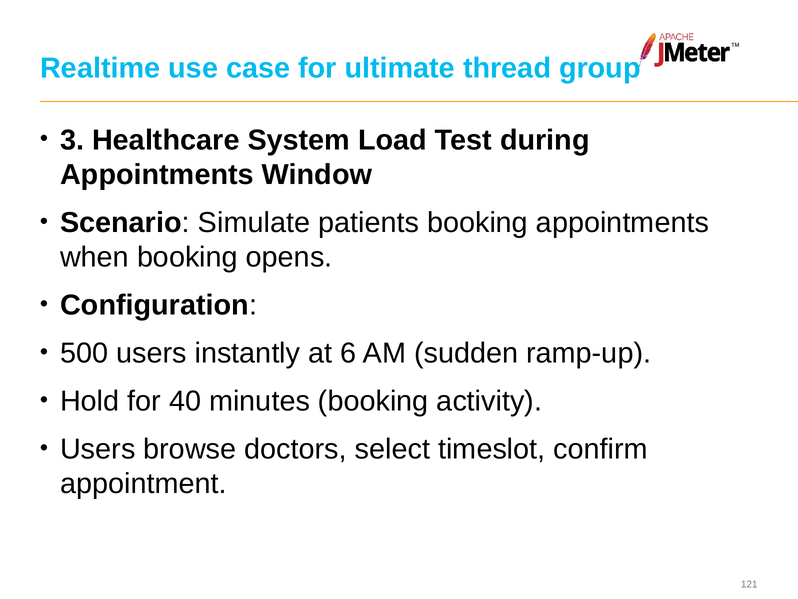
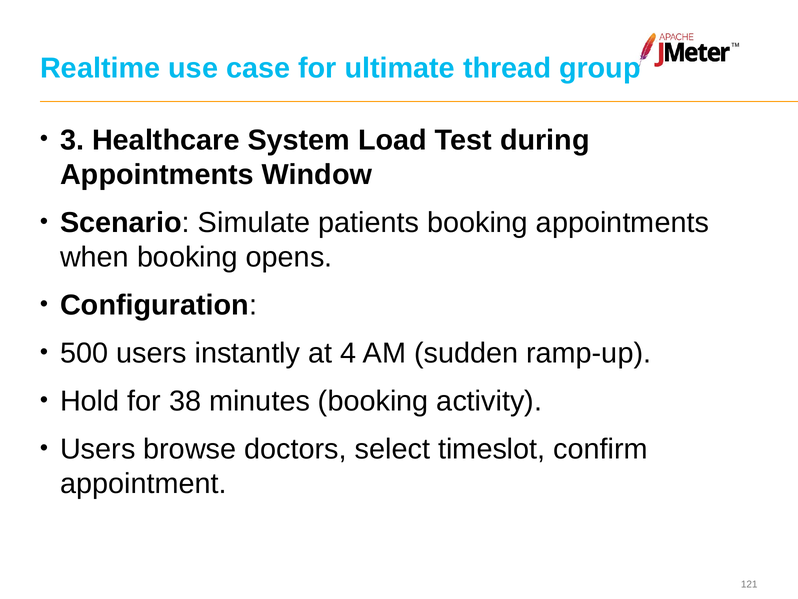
6: 6 -> 4
40: 40 -> 38
